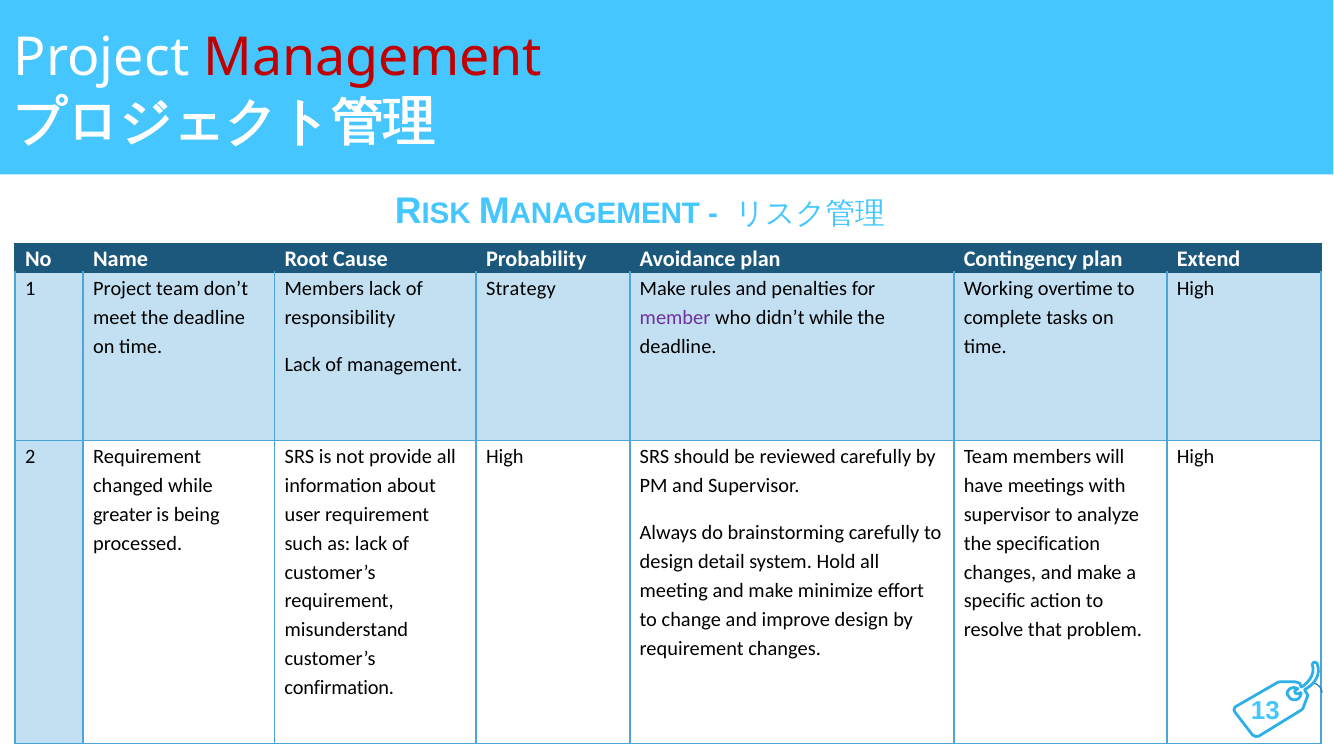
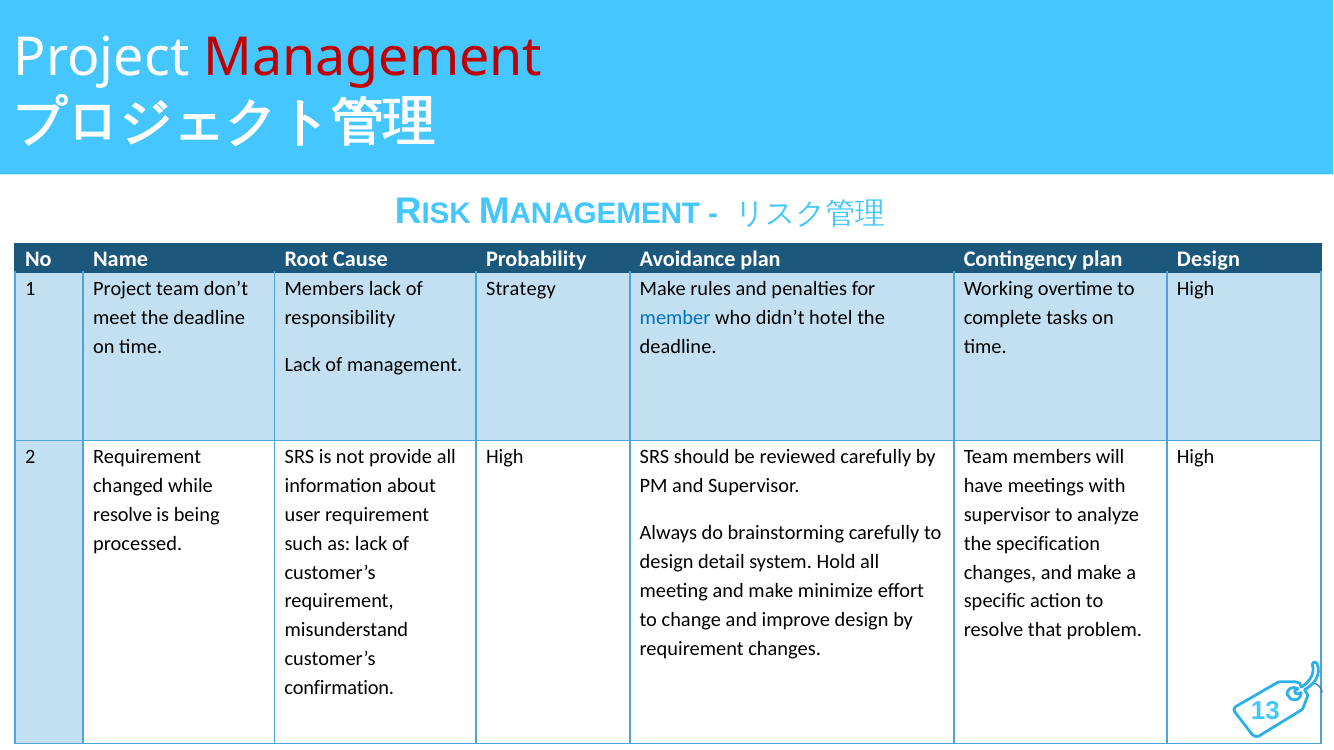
plan Extend: Extend -> Design
member colour: purple -> blue
didn’t while: while -> hotel
greater at (123, 515): greater -> resolve
